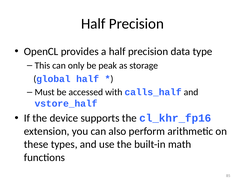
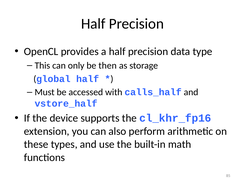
peak: peak -> then
